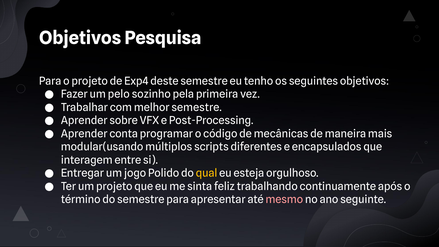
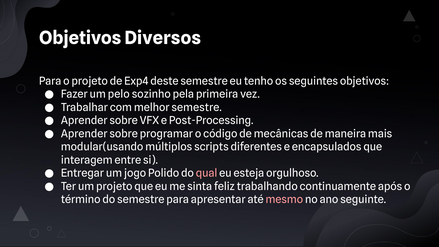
Pesquisa: Pesquisa -> Diversos
conta at (124, 134): conta -> sobre
qual colour: yellow -> pink
